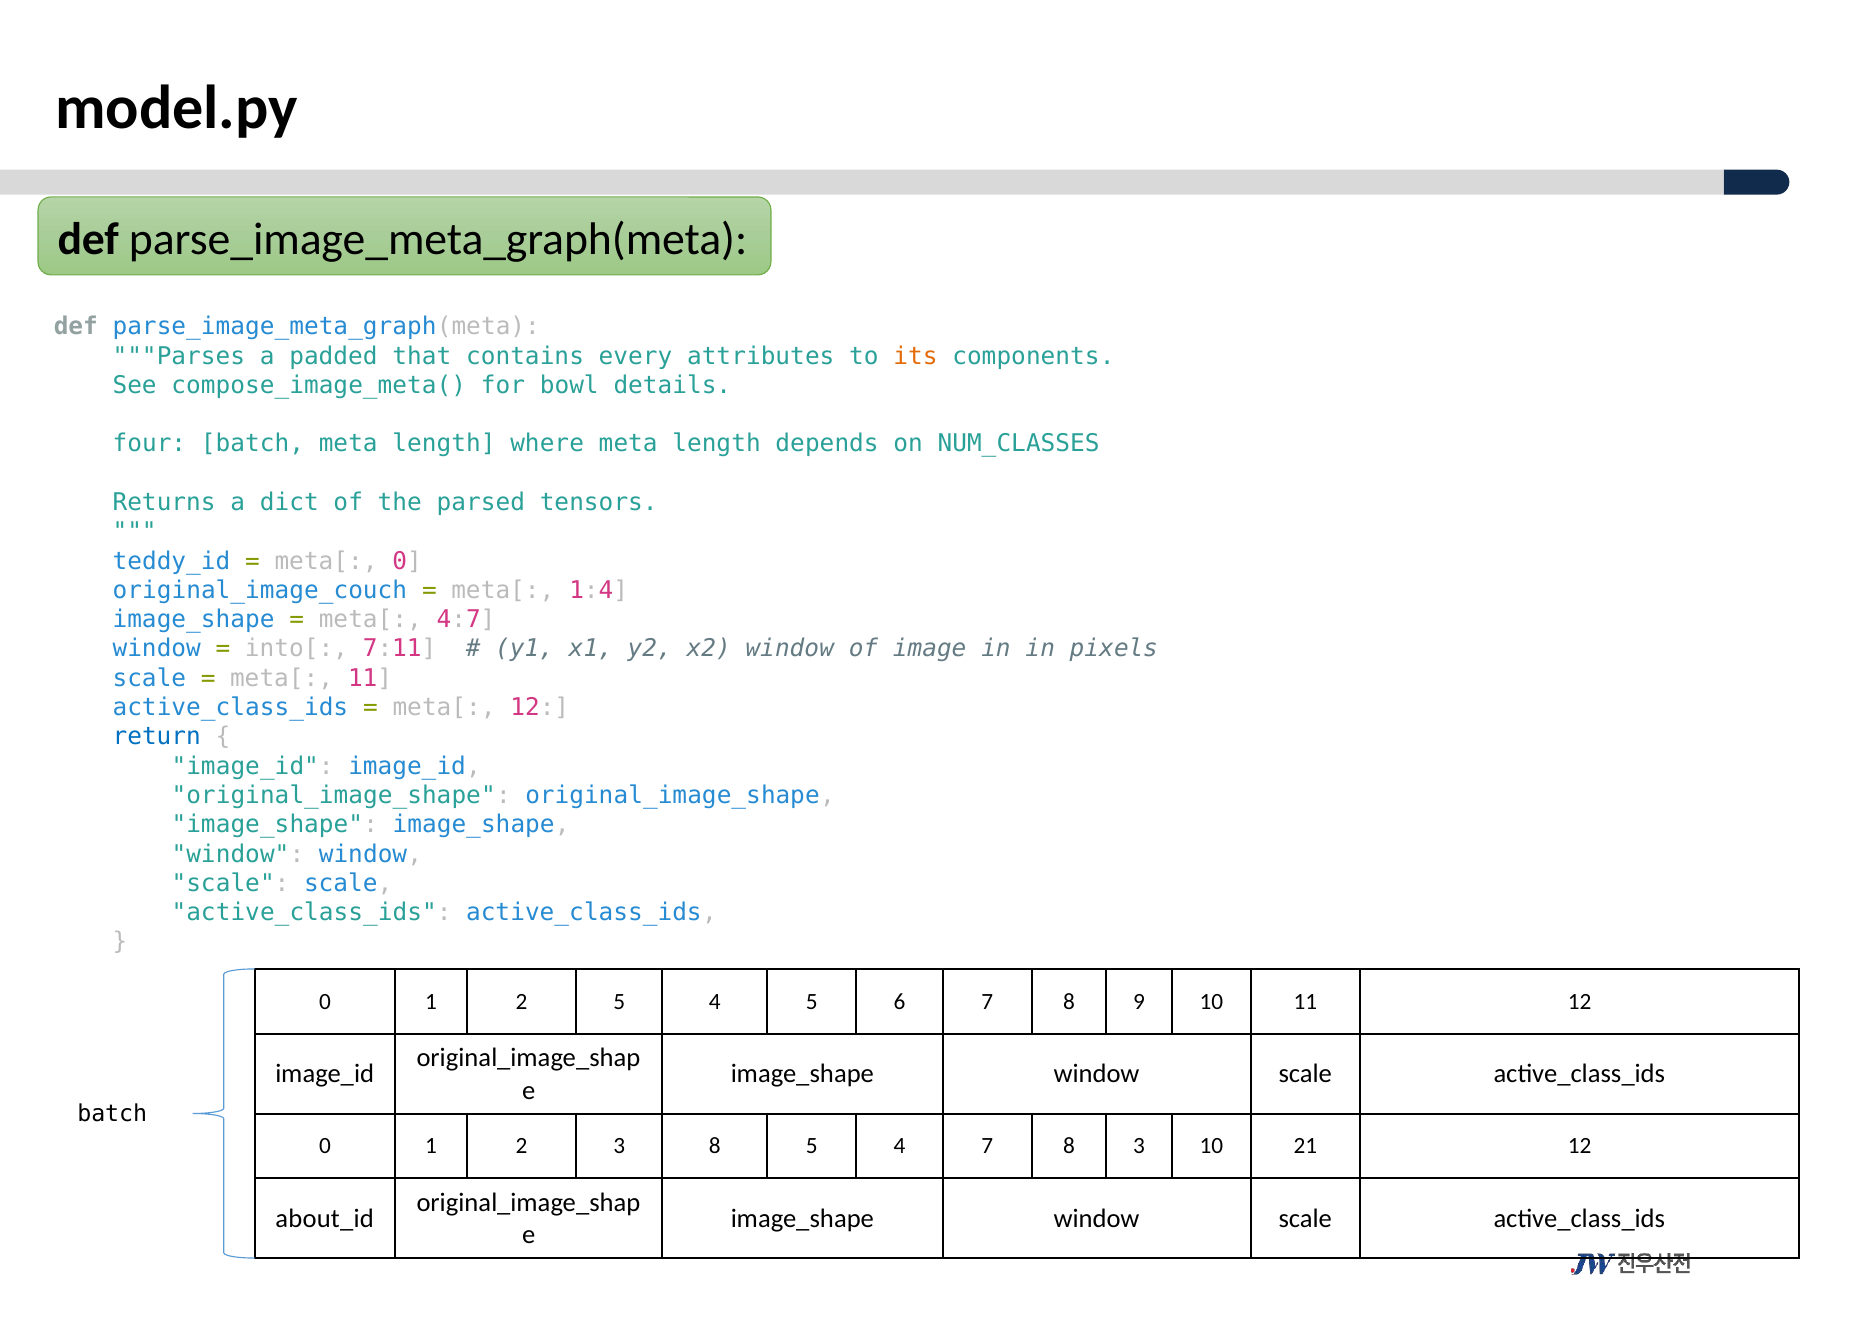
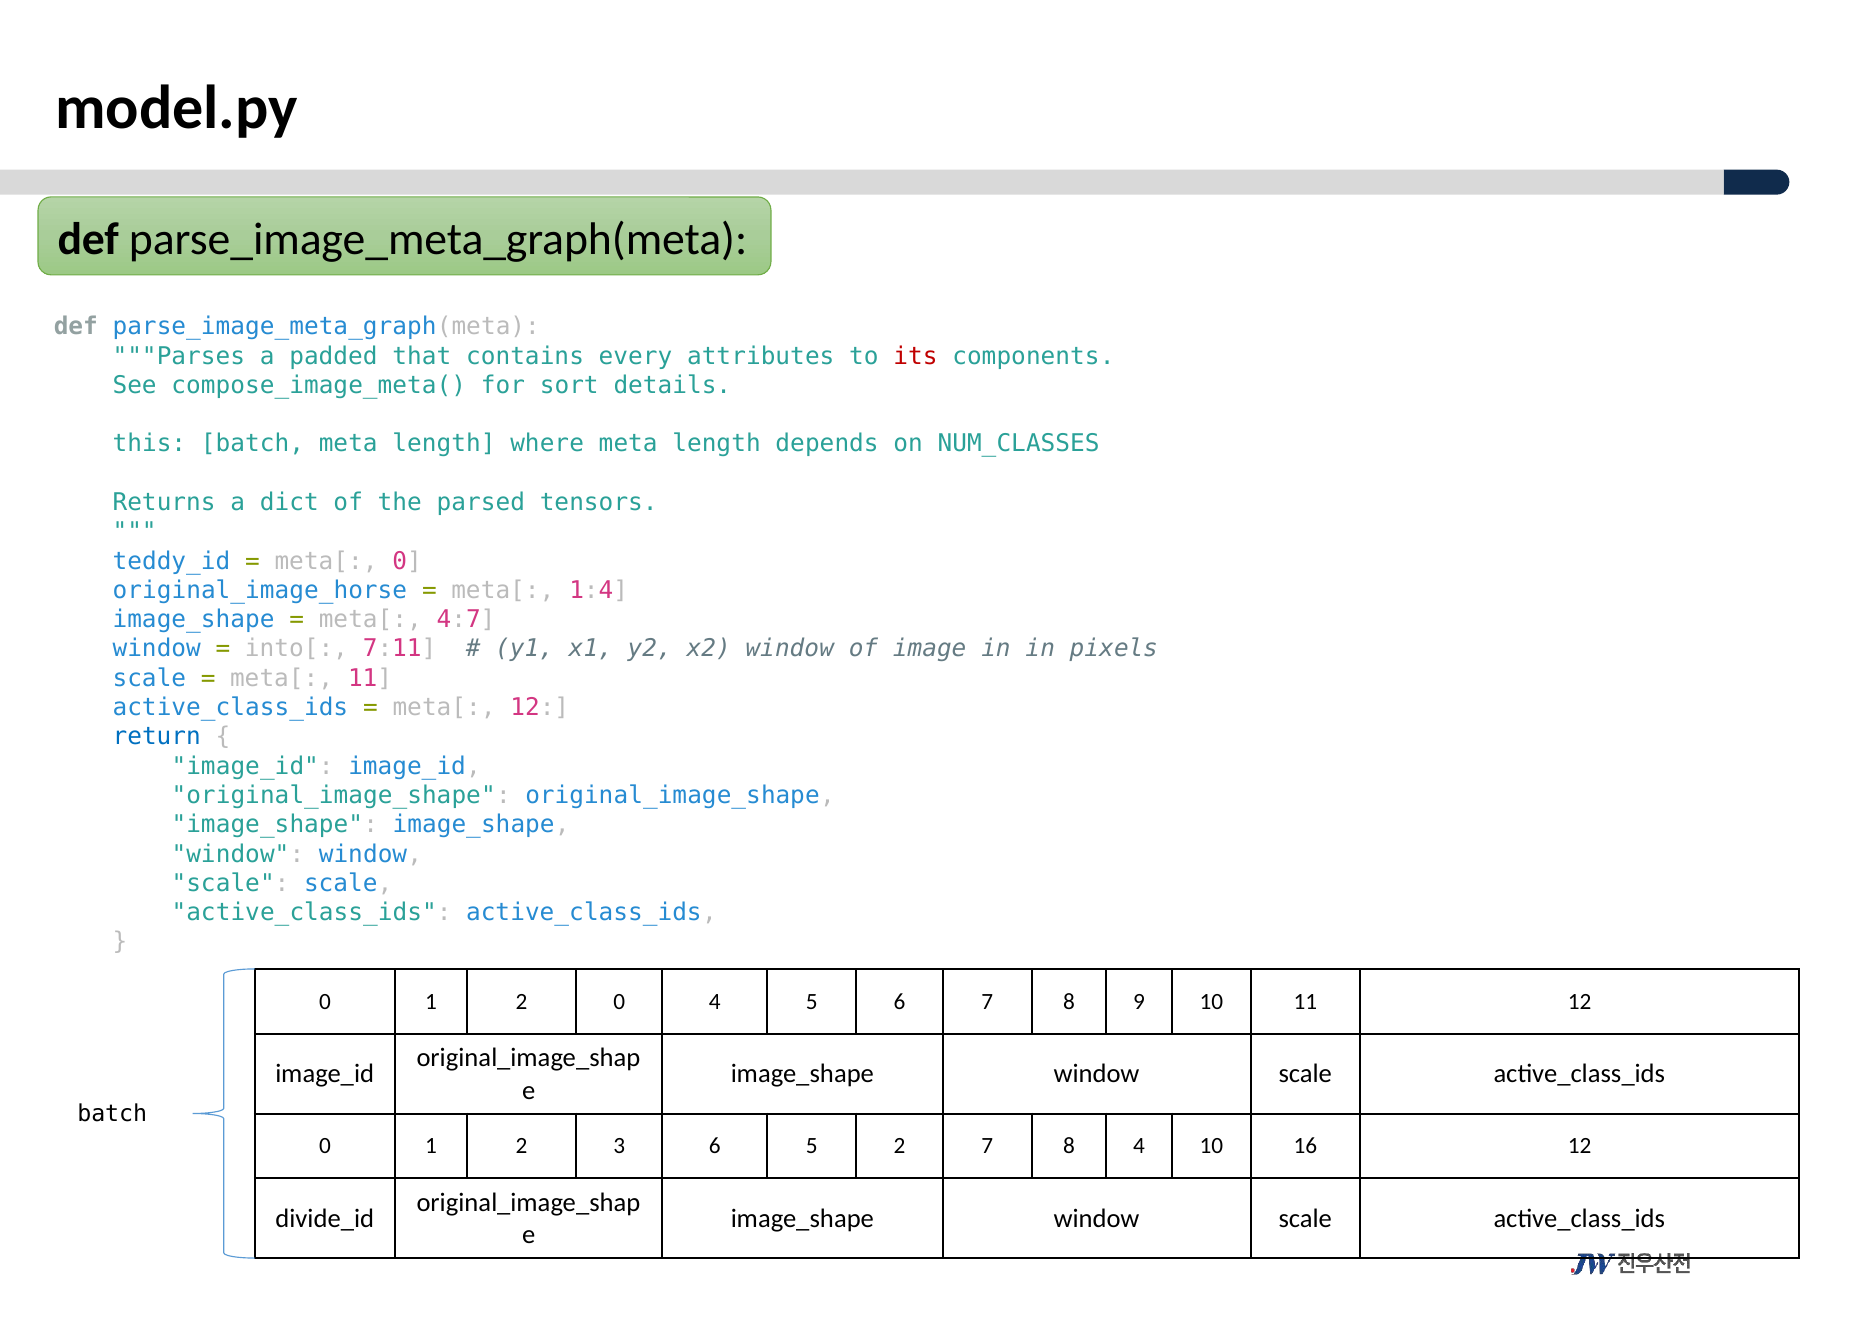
its colour: orange -> red
bowl: bowl -> sort
four: four -> this
original_image_couch: original_image_couch -> original_image_horse
2 5: 5 -> 0
3 8: 8 -> 6
4 at (900, 1147): 4 -> 2
8 3: 3 -> 4
21: 21 -> 16
about_id: about_id -> divide_id
